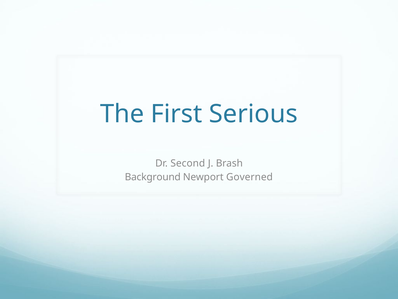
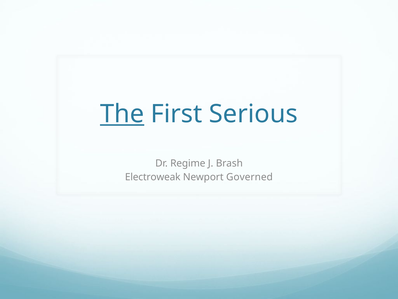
The underline: none -> present
Second: Second -> Regime
Background: Background -> Electroweak
